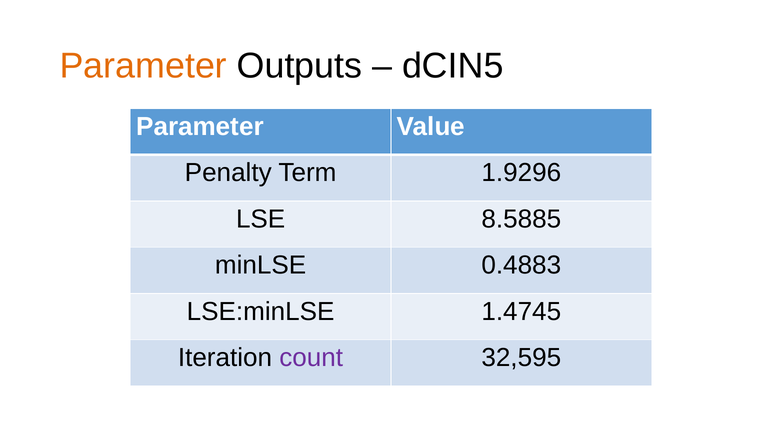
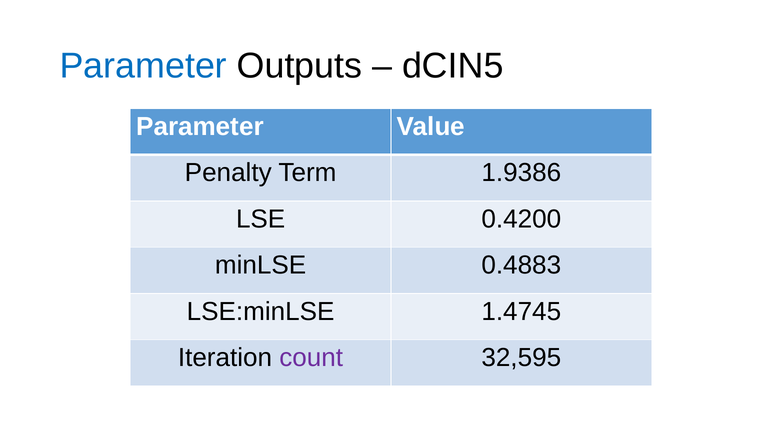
Parameter at (143, 66) colour: orange -> blue
1.9296: 1.9296 -> 1.9386
8.5885: 8.5885 -> 0.4200
